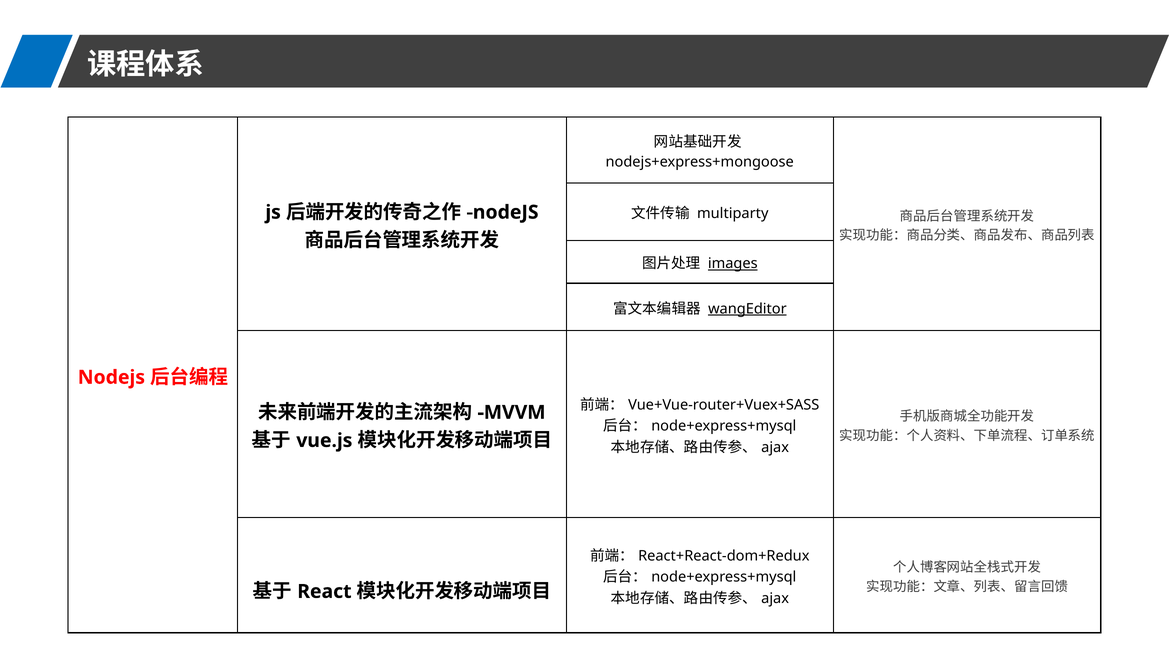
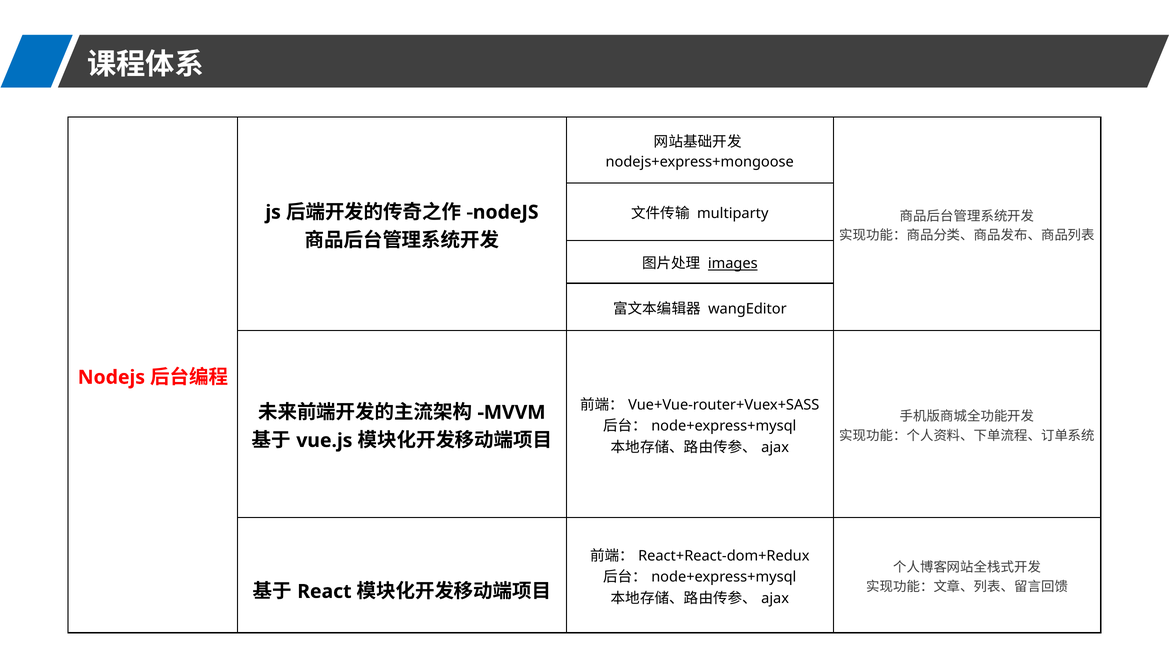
wangEditor underline: present -> none
